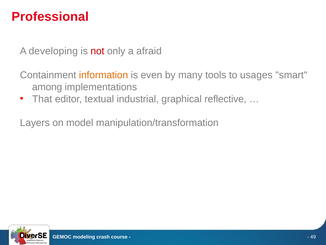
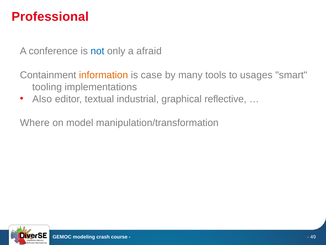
developing: developing -> conference
not colour: red -> blue
even: even -> case
among: among -> tooling
That: That -> Also
Layers: Layers -> Where
